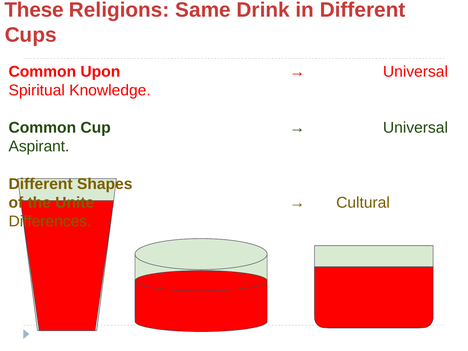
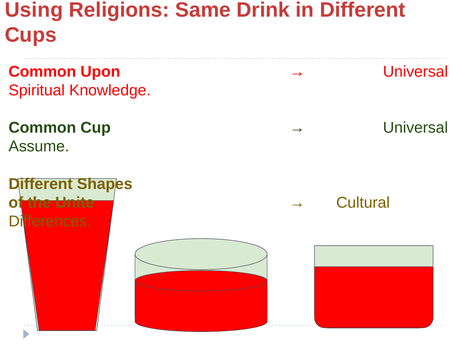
These: These -> Using
Aspirant: Aspirant -> Assume
